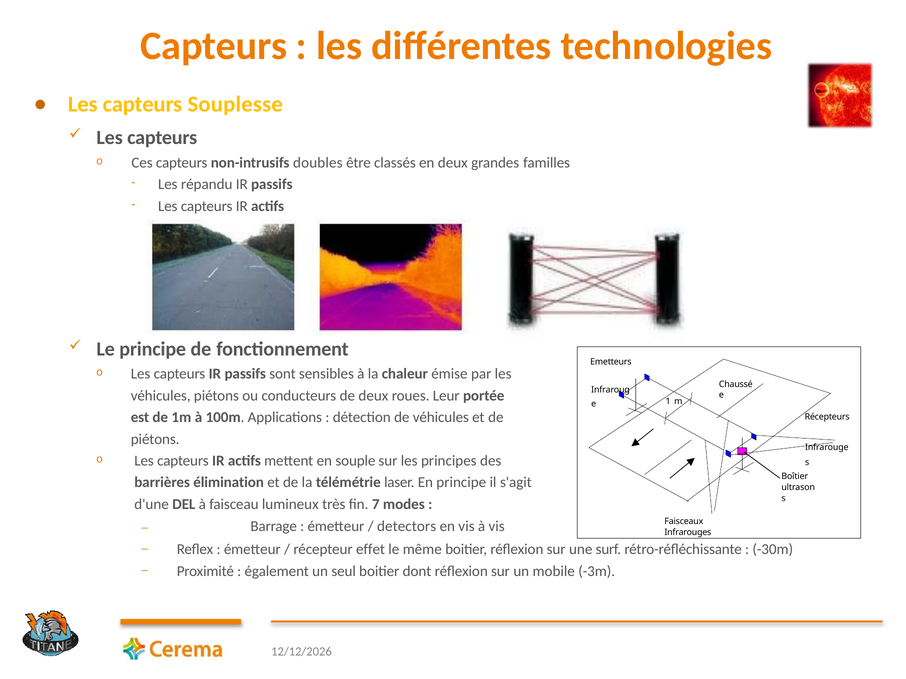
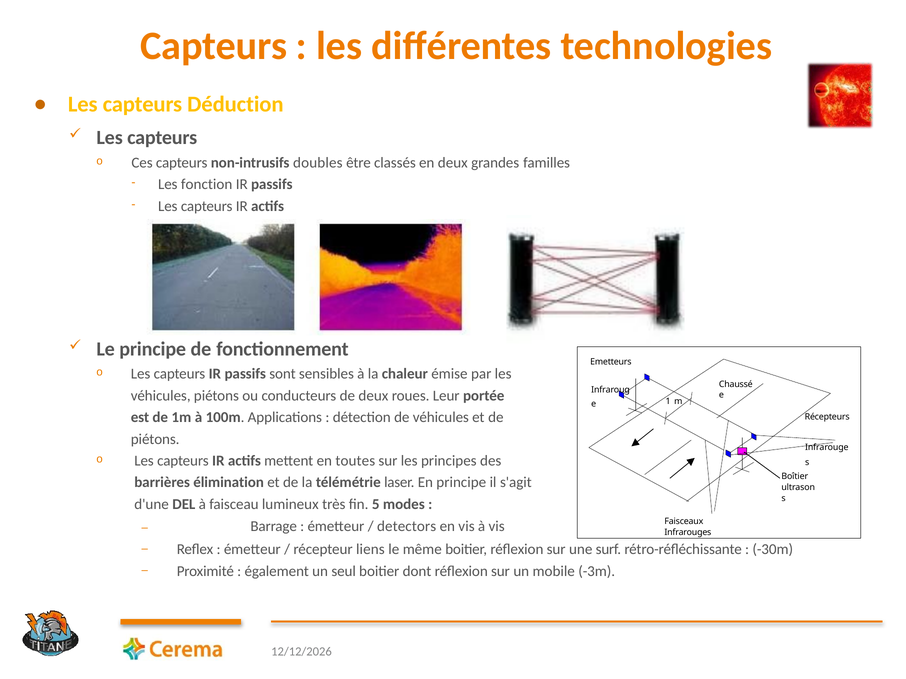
Souplesse: Souplesse -> Déduction
répandu: répandu -> fonction
souple: souple -> toutes
7: 7 -> 5
effet: effet -> liens
